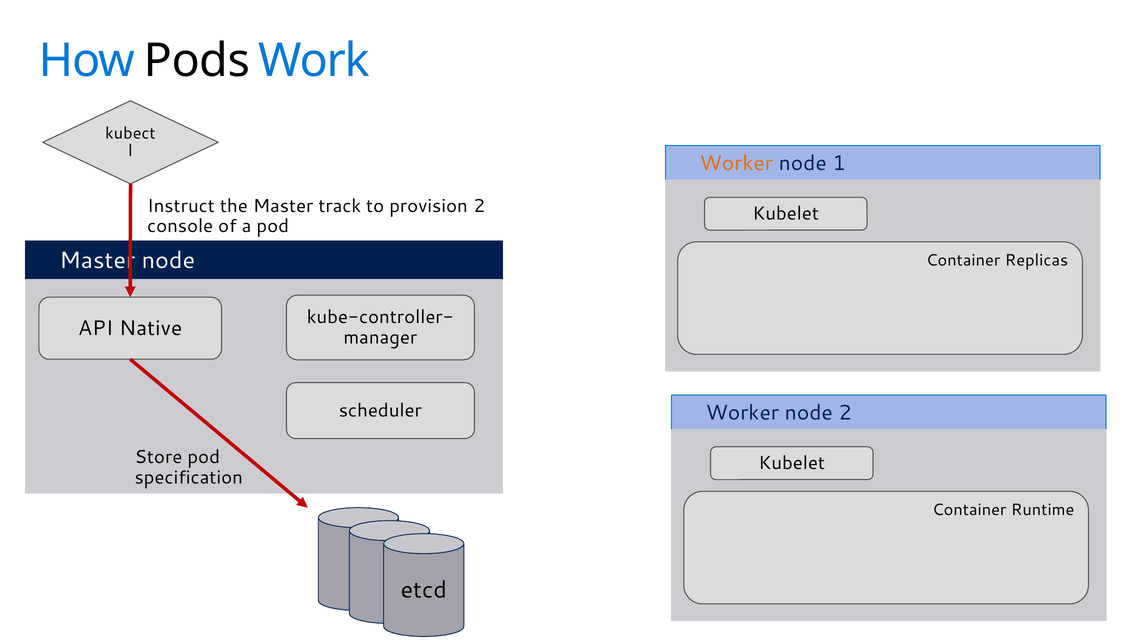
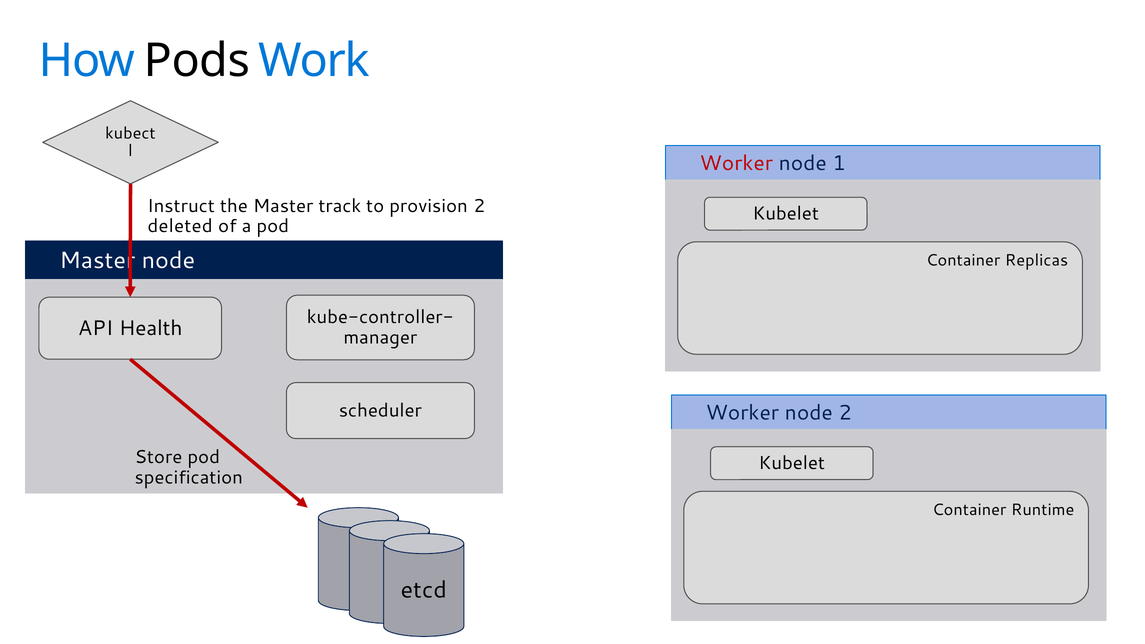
Worker at (736, 163) colour: orange -> red
console: console -> deleted
Native: Native -> Health
